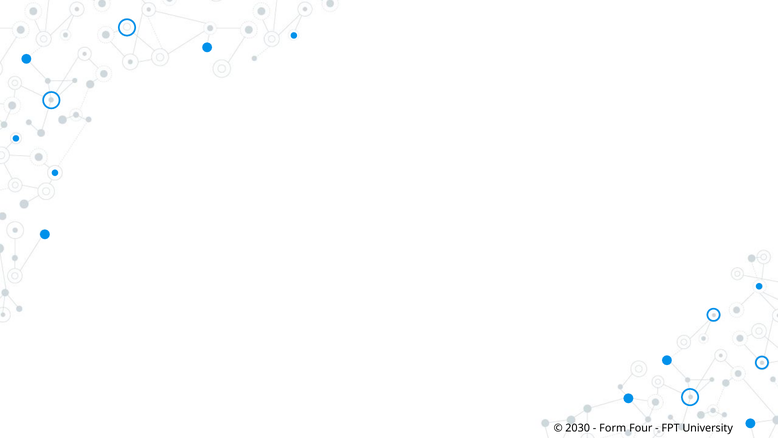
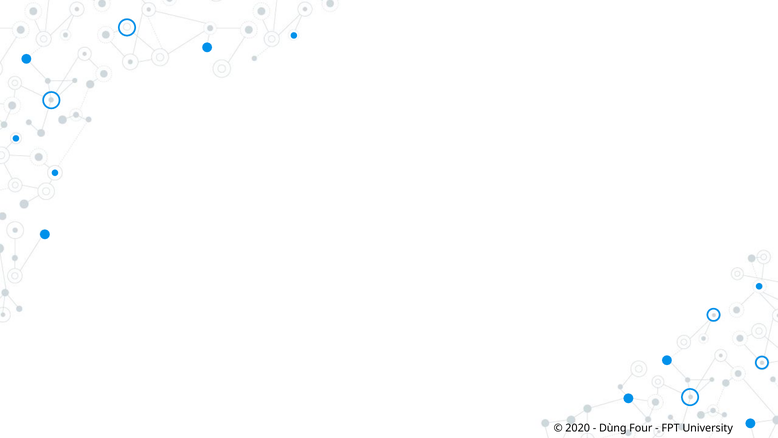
2030: 2030 -> 2020
Form: Form -> Dùng
